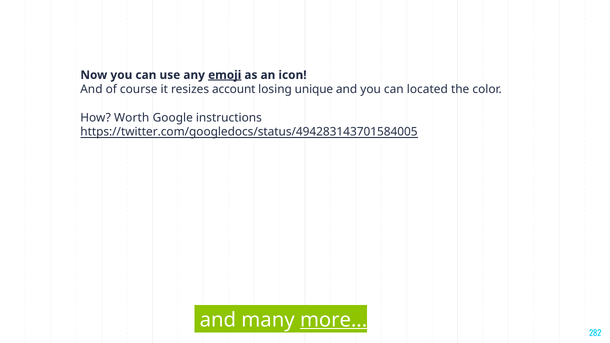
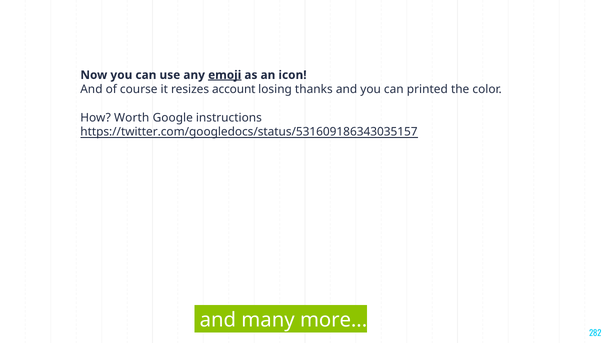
unique: unique -> thanks
located: located -> printed
https://twitter.com/googledocs/status/494283143701584005: https://twitter.com/googledocs/status/494283143701584005 -> https://twitter.com/googledocs/status/531609186343035157
more underline: present -> none
